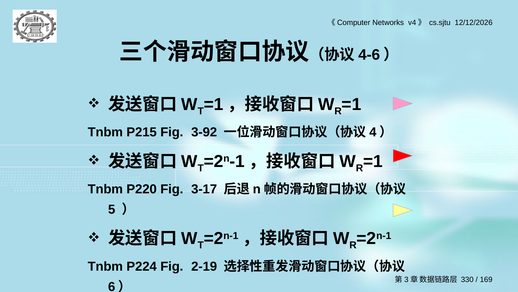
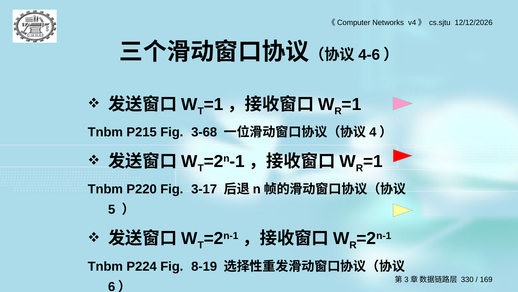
3-92: 3-92 -> 3-68
2-19: 2-19 -> 8-19
